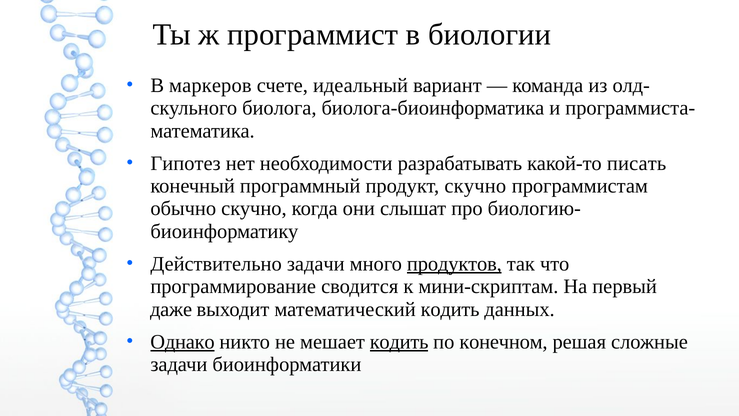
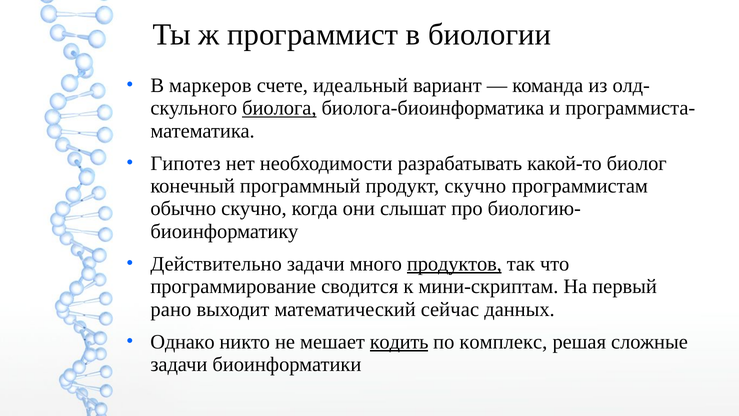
биолога underline: none -> present
писать: писать -> биолог
даже: даже -> рано
математический кодить: кодить -> сейчас
Однако underline: present -> none
конечном: конечном -> комплекс
